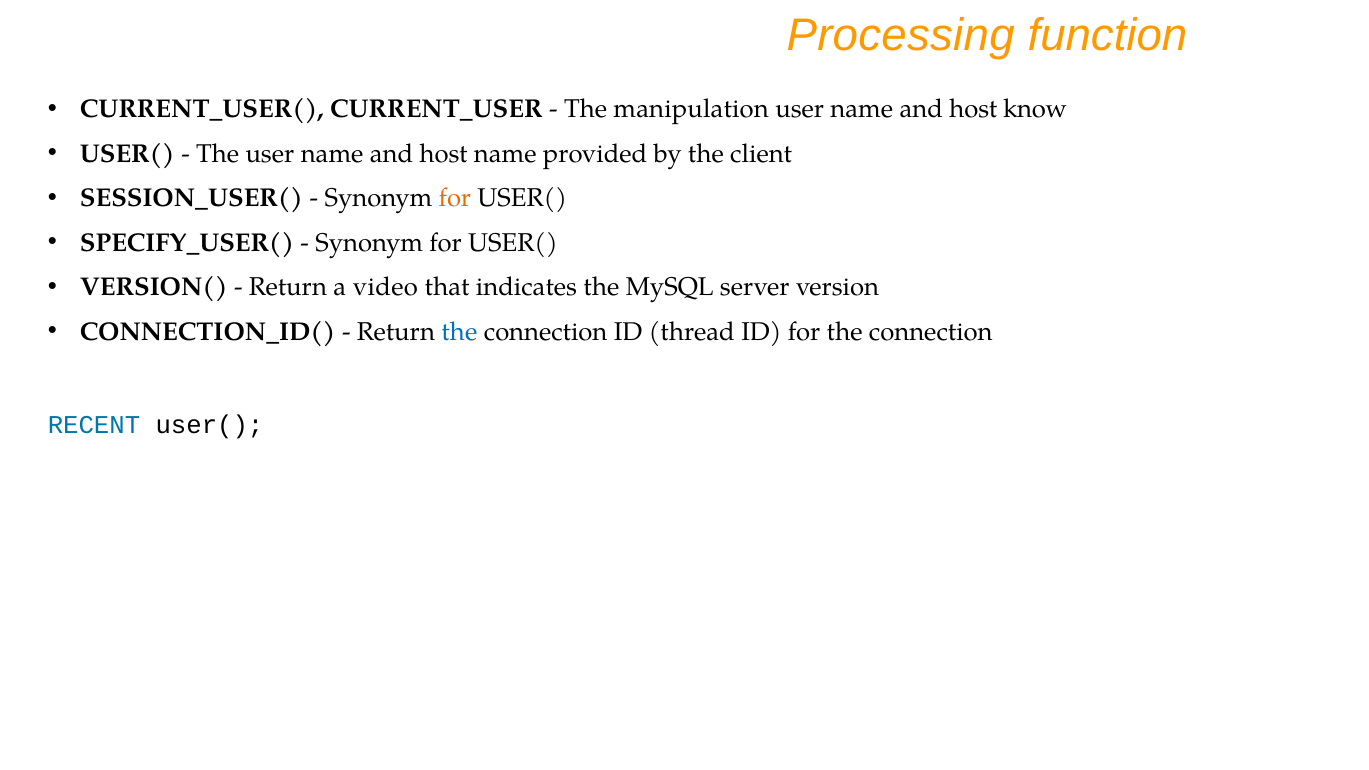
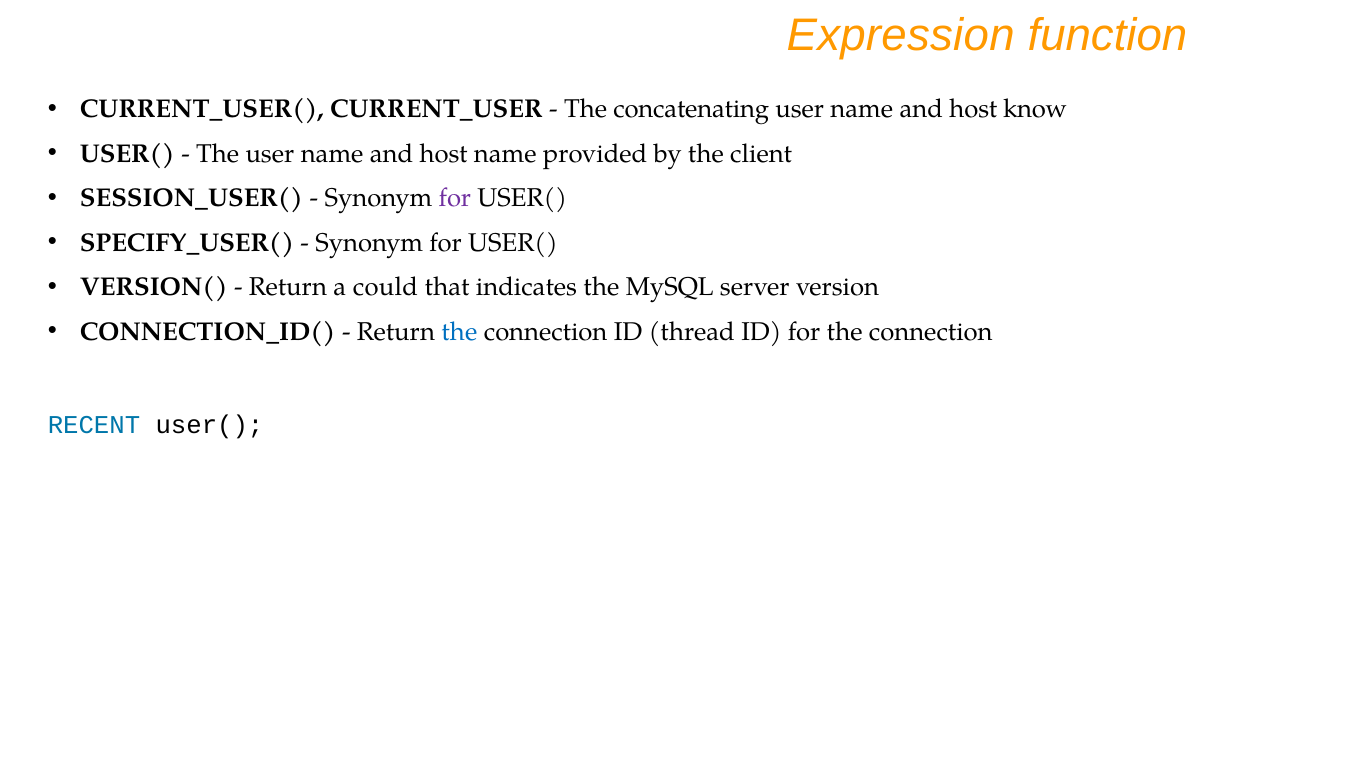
Processing: Processing -> Expression
manipulation: manipulation -> concatenating
for at (455, 198) colour: orange -> purple
video: video -> could
